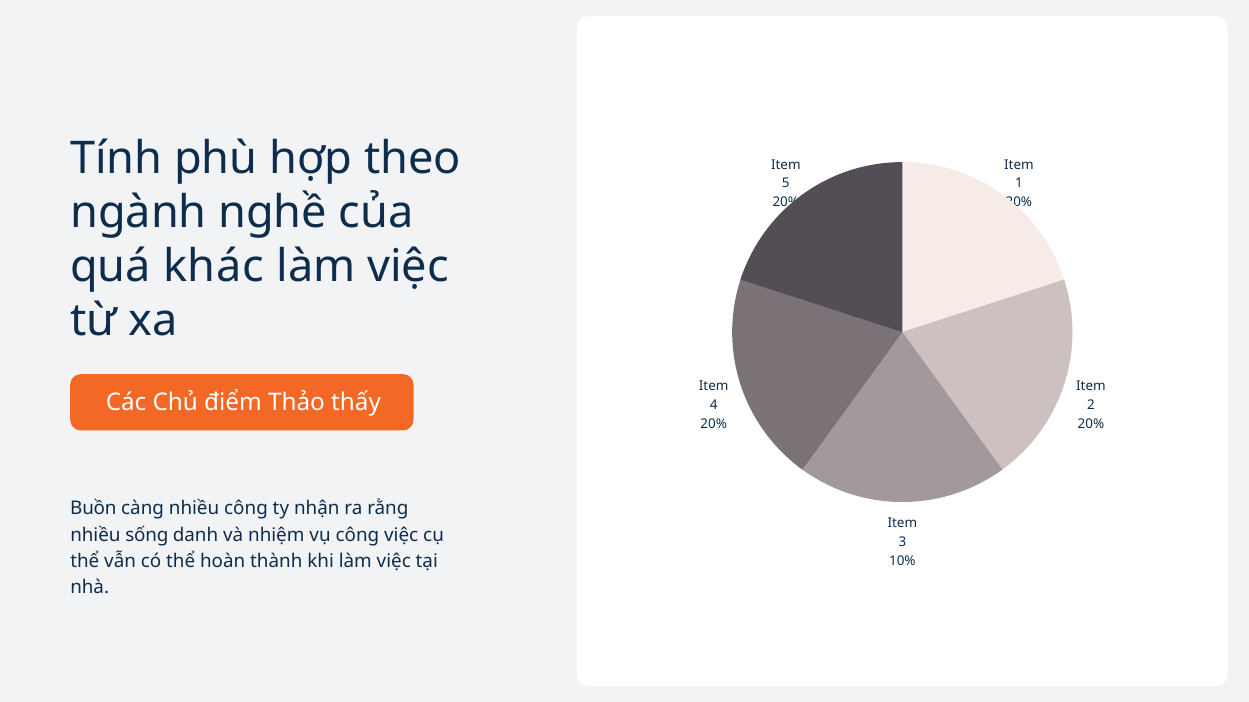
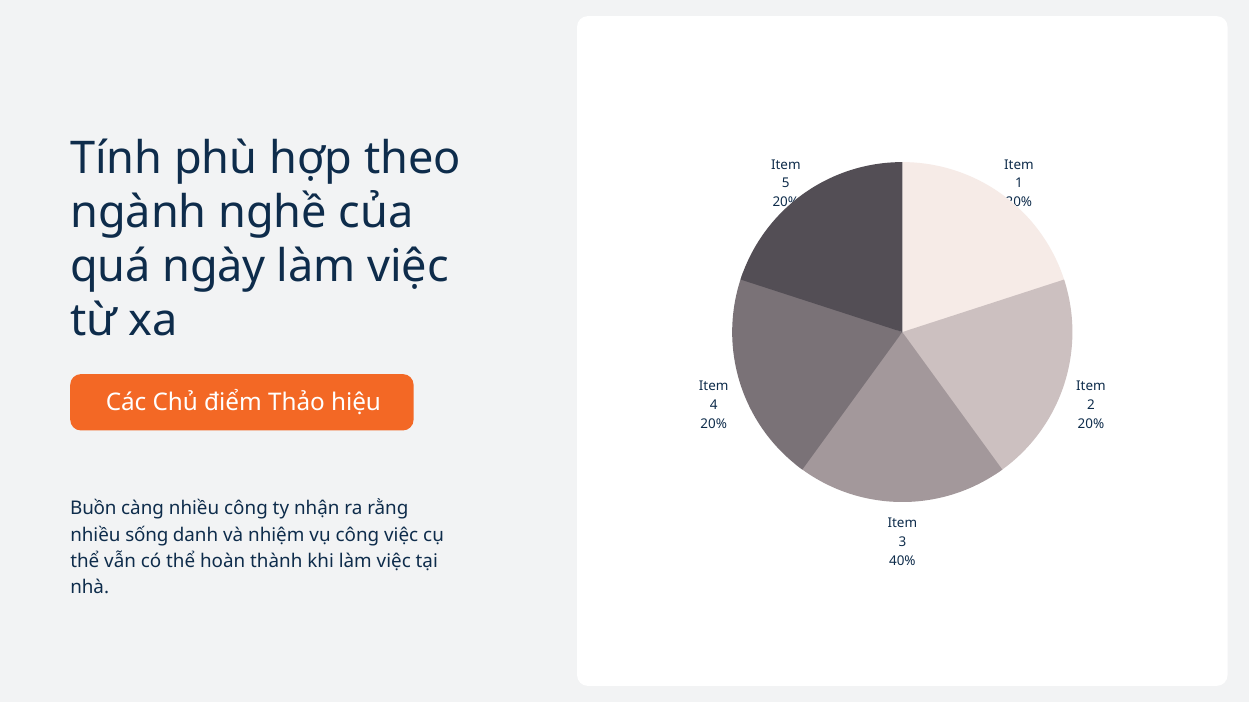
khác: khác -> ngày
thấy: thấy -> hiệu
10%: 10% -> 40%
